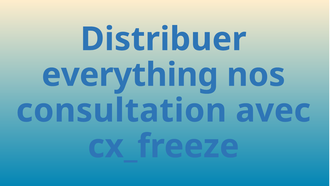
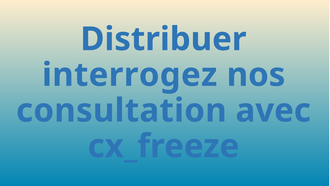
everything: everything -> interrogez
